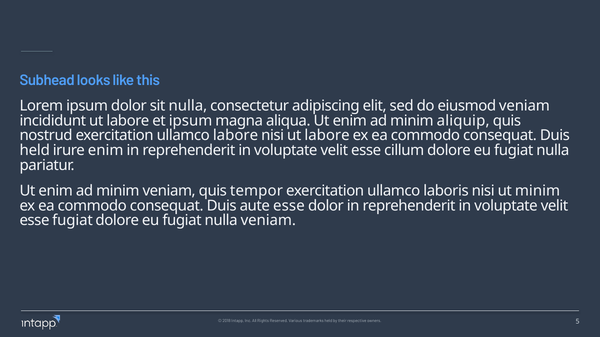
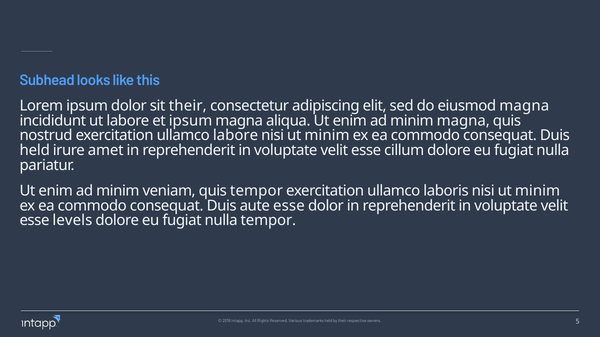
sit nulla: nulla -> their
eiusmod veniam: veniam -> magna
minim aliquip: aliquip -> magna
labore at (327, 136): labore -> minim
irure enim: enim -> amet
esse fugiat: fugiat -> levels
nulla veniam: veniam -> tempor
